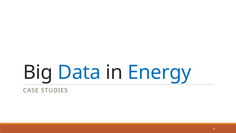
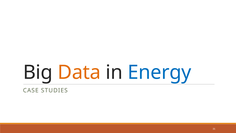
Data colour: blue -> orange
